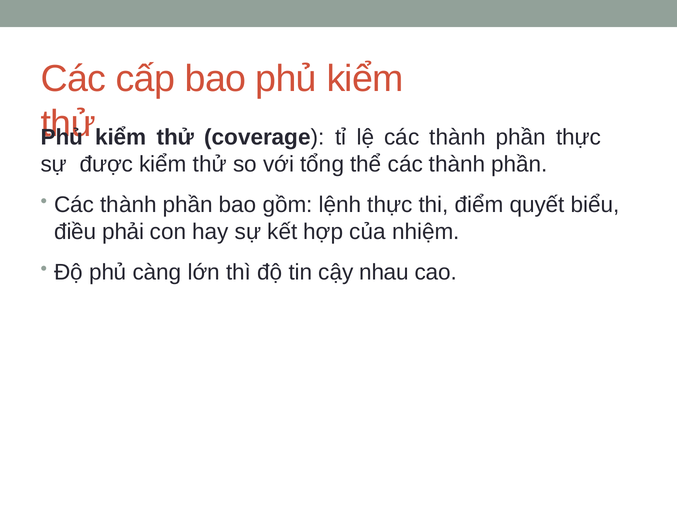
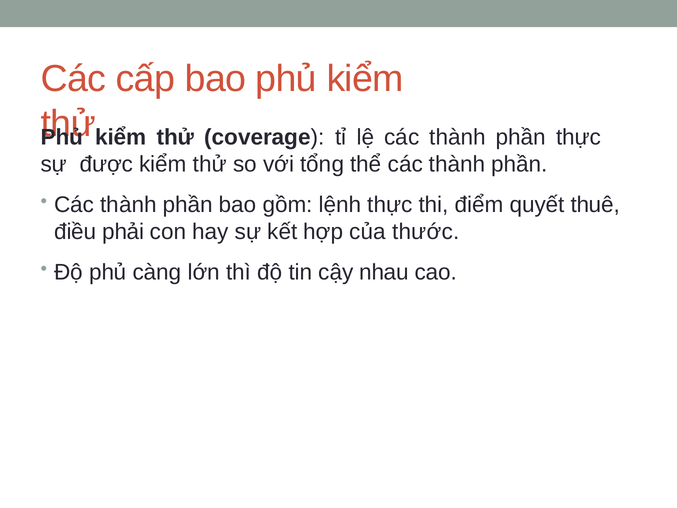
biểu: biểu -> thuê
nhiệm: nhiệm -> thước
